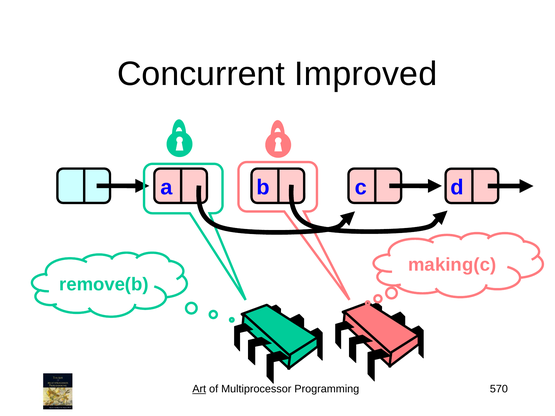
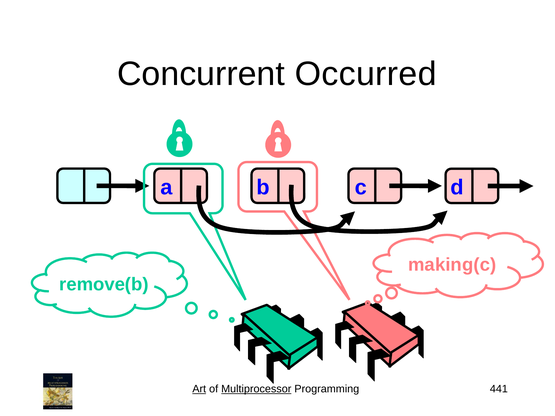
Improved: Improved -> Occurred
Multiprocessor underline: none -> present
570: 570 -> 441
